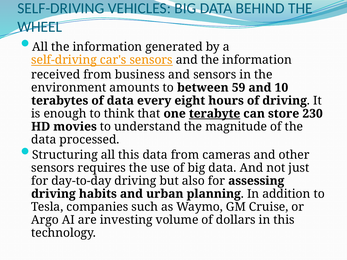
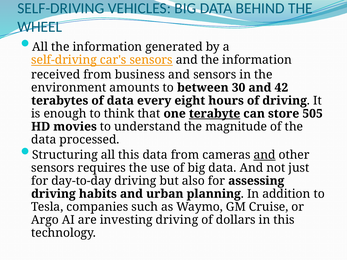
59: 59 -> 30
10: 10 -> 42
230: 230 -> 505
and at (265, 155) underline: none -> present
investing volume: volume -> driving
